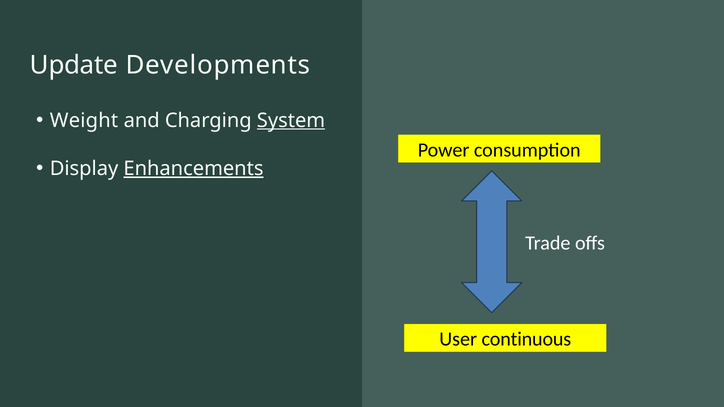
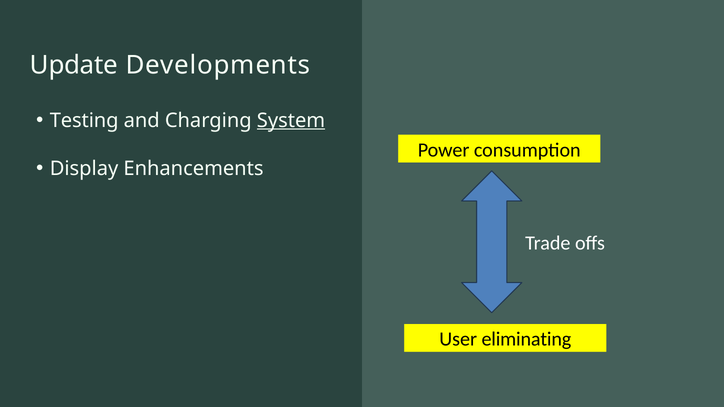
Weight: Weight -> Testing
Enhancements underline: present -> none
continuous: continuous -> eliminating
